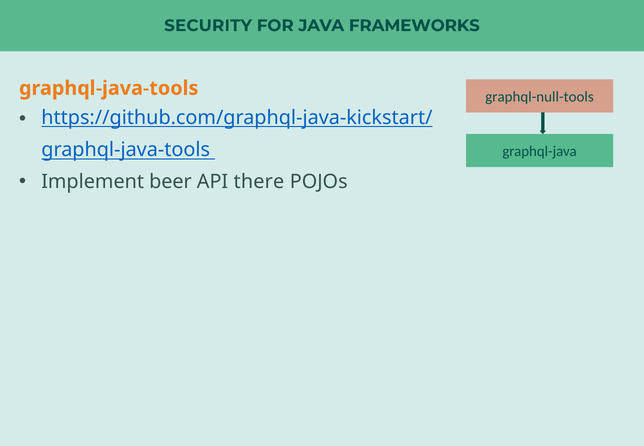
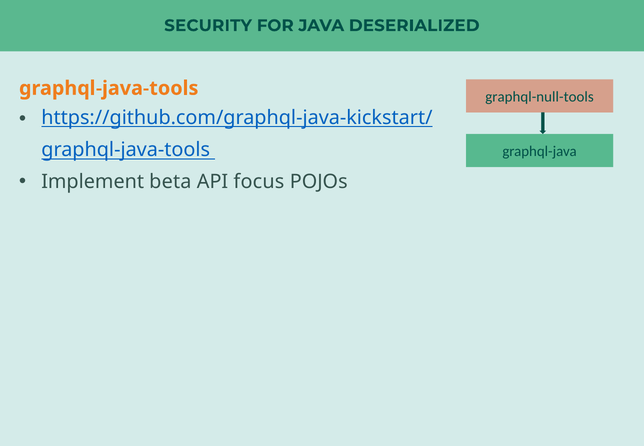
FRAMEWORKS: FRAMEWORKS -> DESERIALIZED
beer: beer -> beta
there: there -> focus
